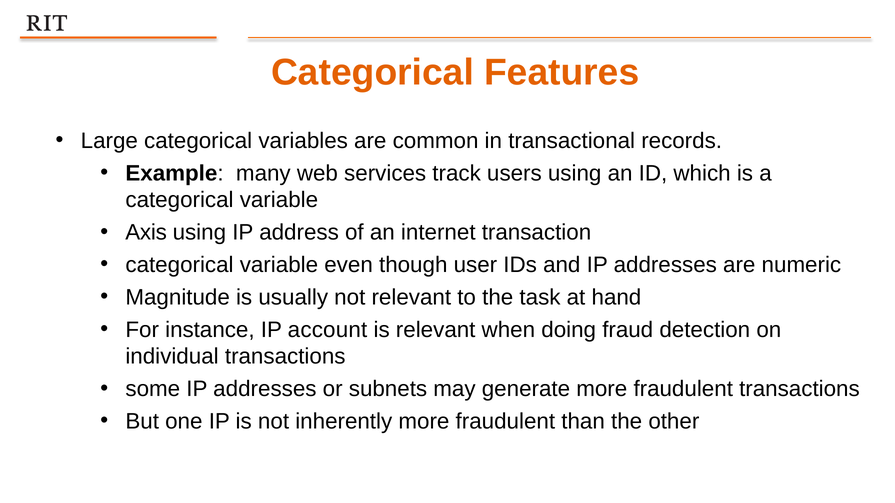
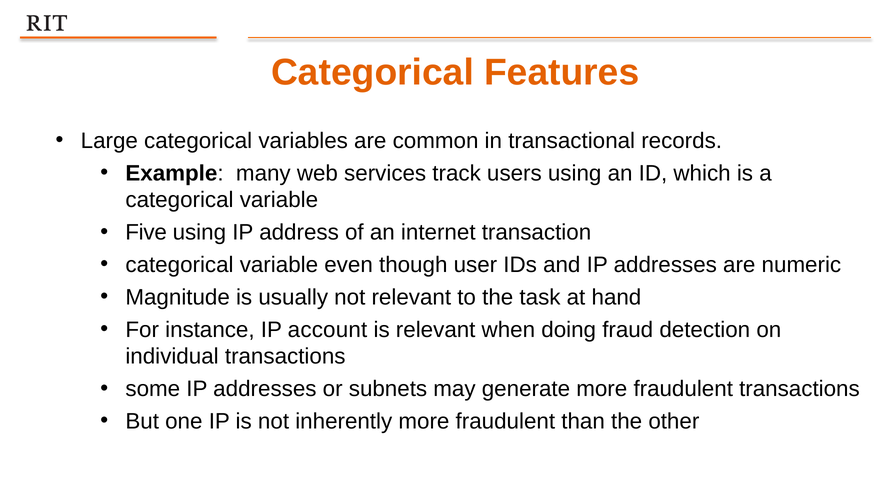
Axis: Axis -> Five
